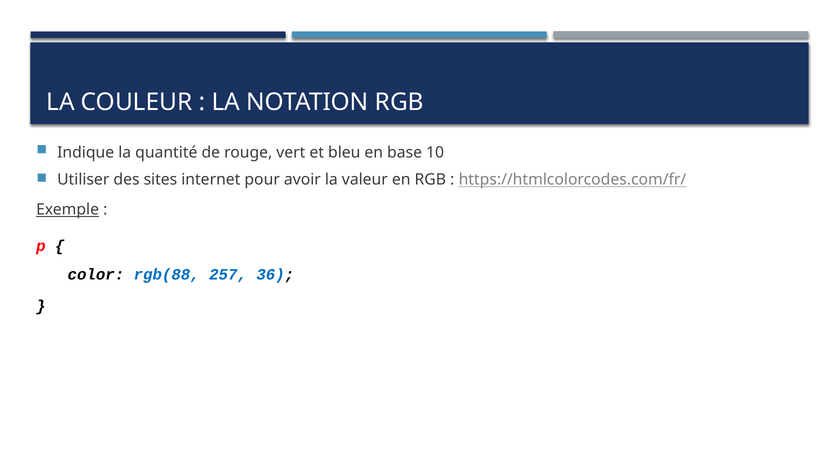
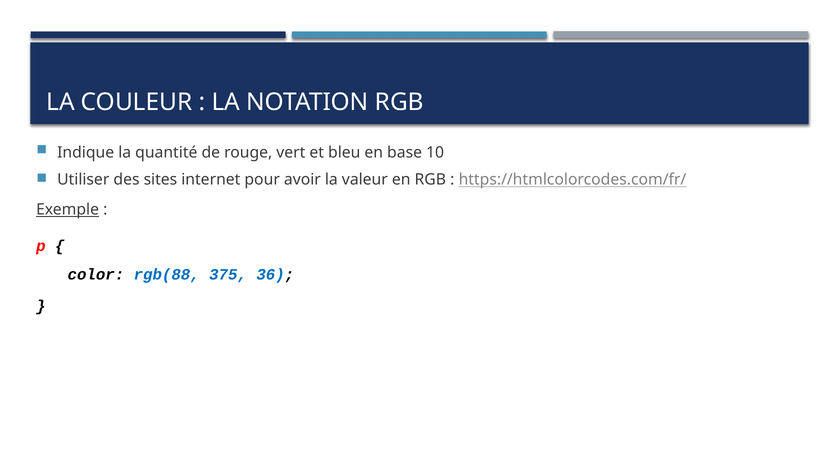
257: 257 -> 375
